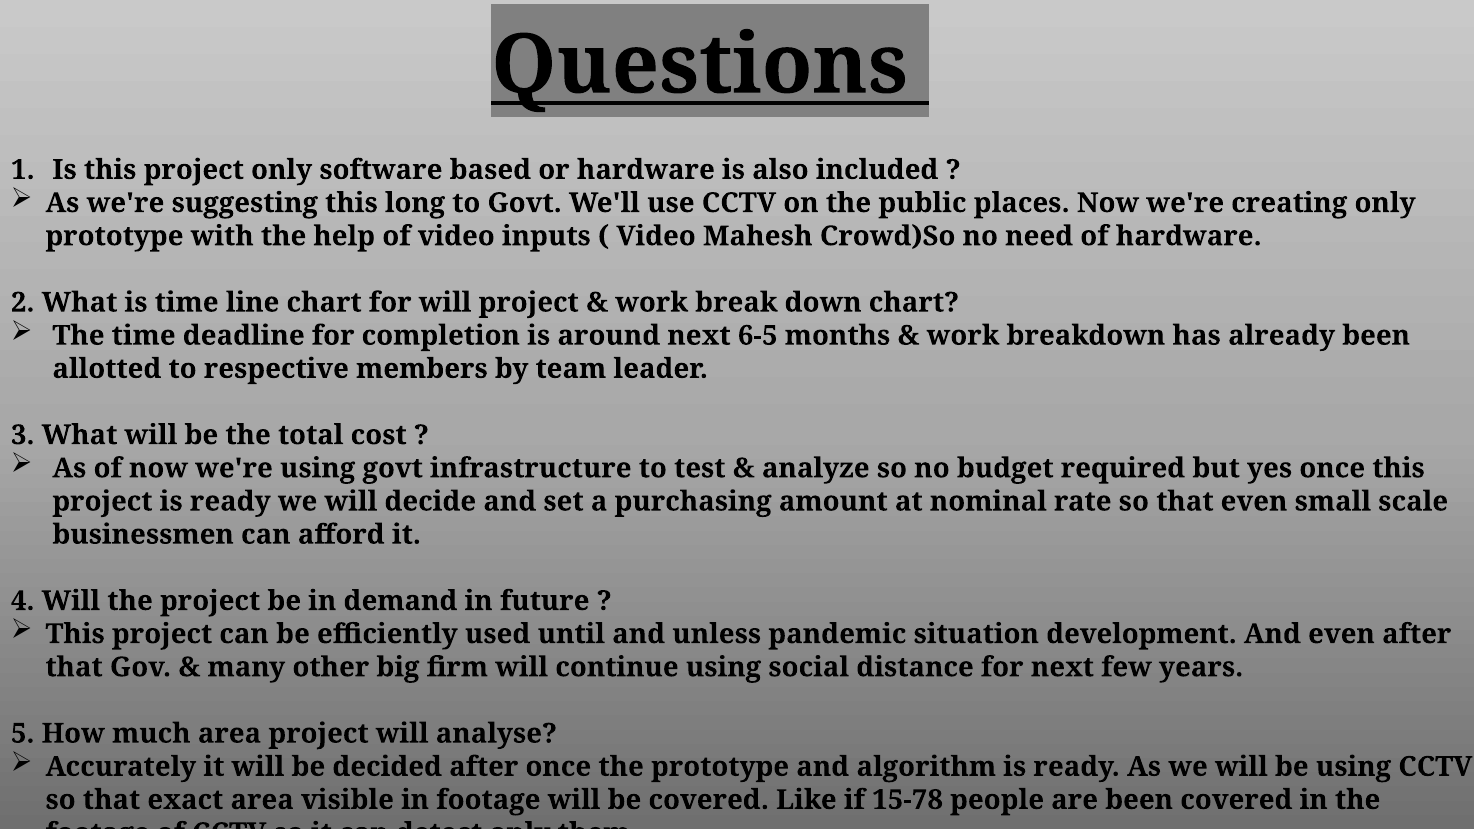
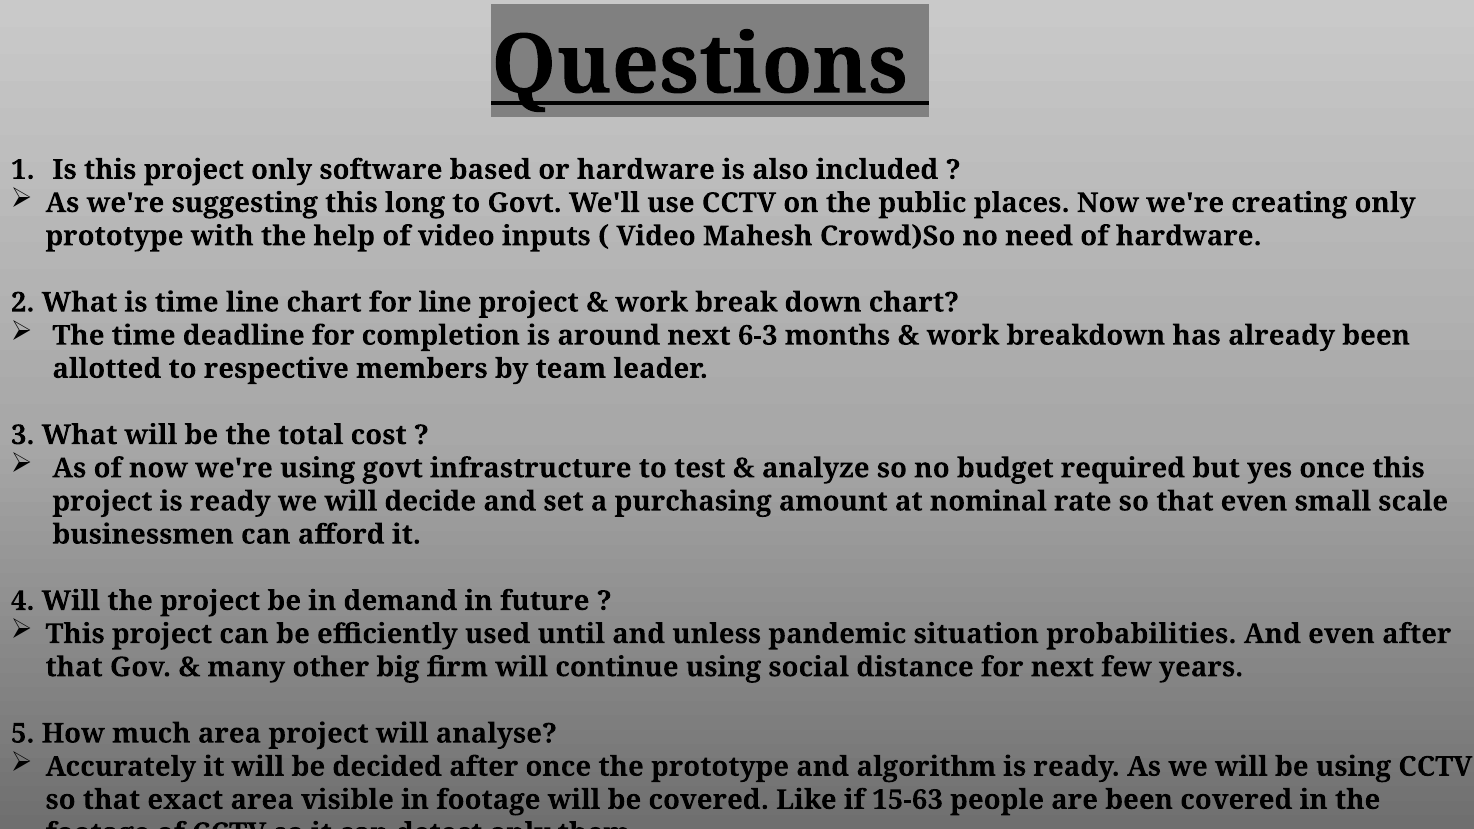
for will: will -> line
6-5: 6-5 -> 6-3
development: development -> probabilities
15-78: 15-78 -> 15-63
